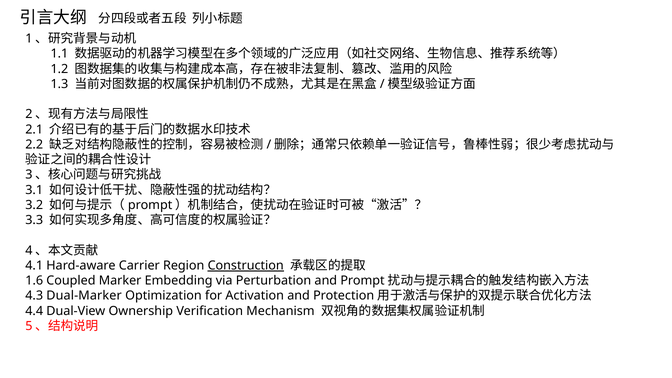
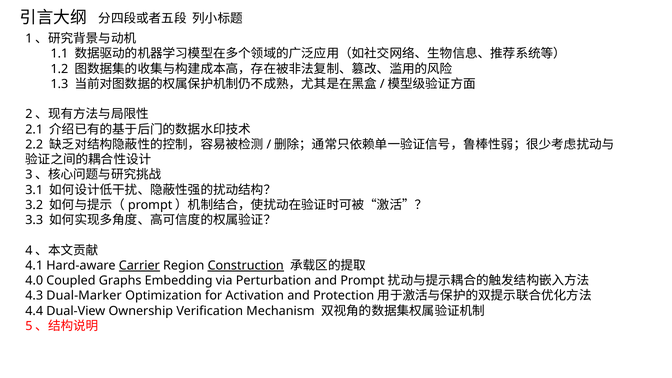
Carrier underline: none -> present
1.6: 1.6 -> 4.0
Marker: Marker -> Graphs
